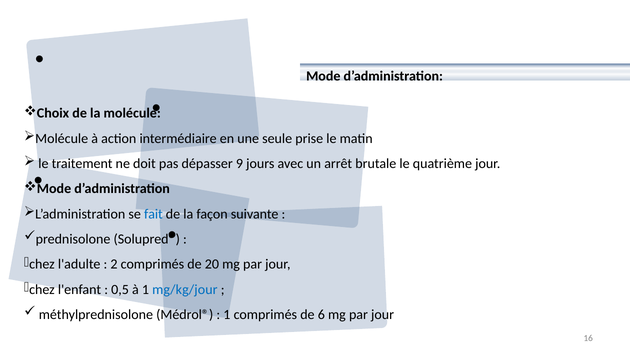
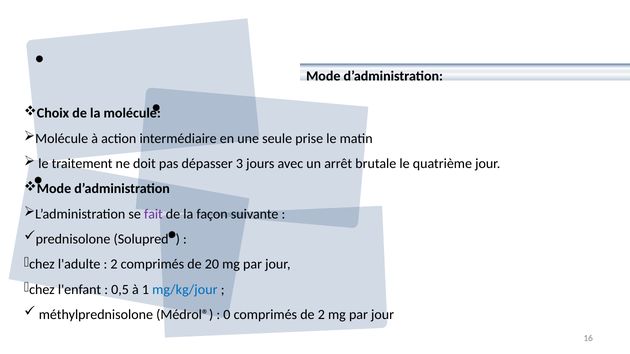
9: 9 -> 3
fait colour: blue -> purple
1 at (227, 315): 1 -> 0
de 6: 6 -> 2
